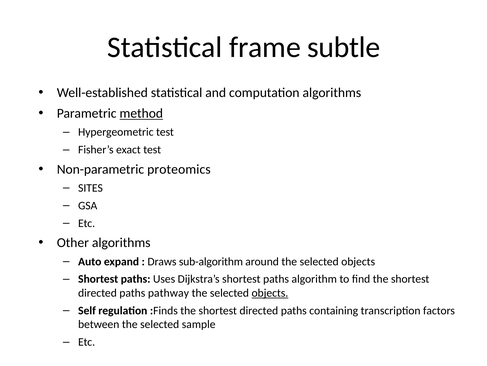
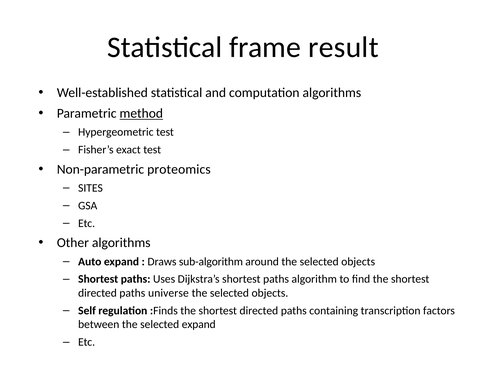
subtle: subtle -> result
pathway: pathway -> universe
objects at (270, 292) underline: present -> none
selected sample: sample -> expand
